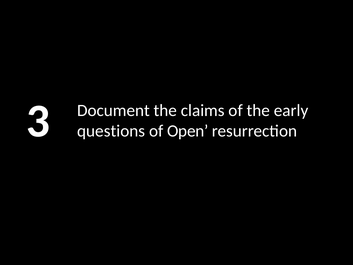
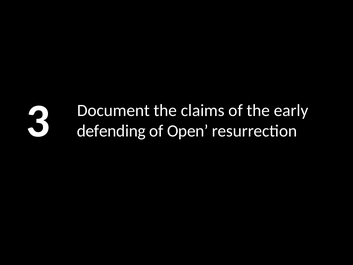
questions: questions -> defending
